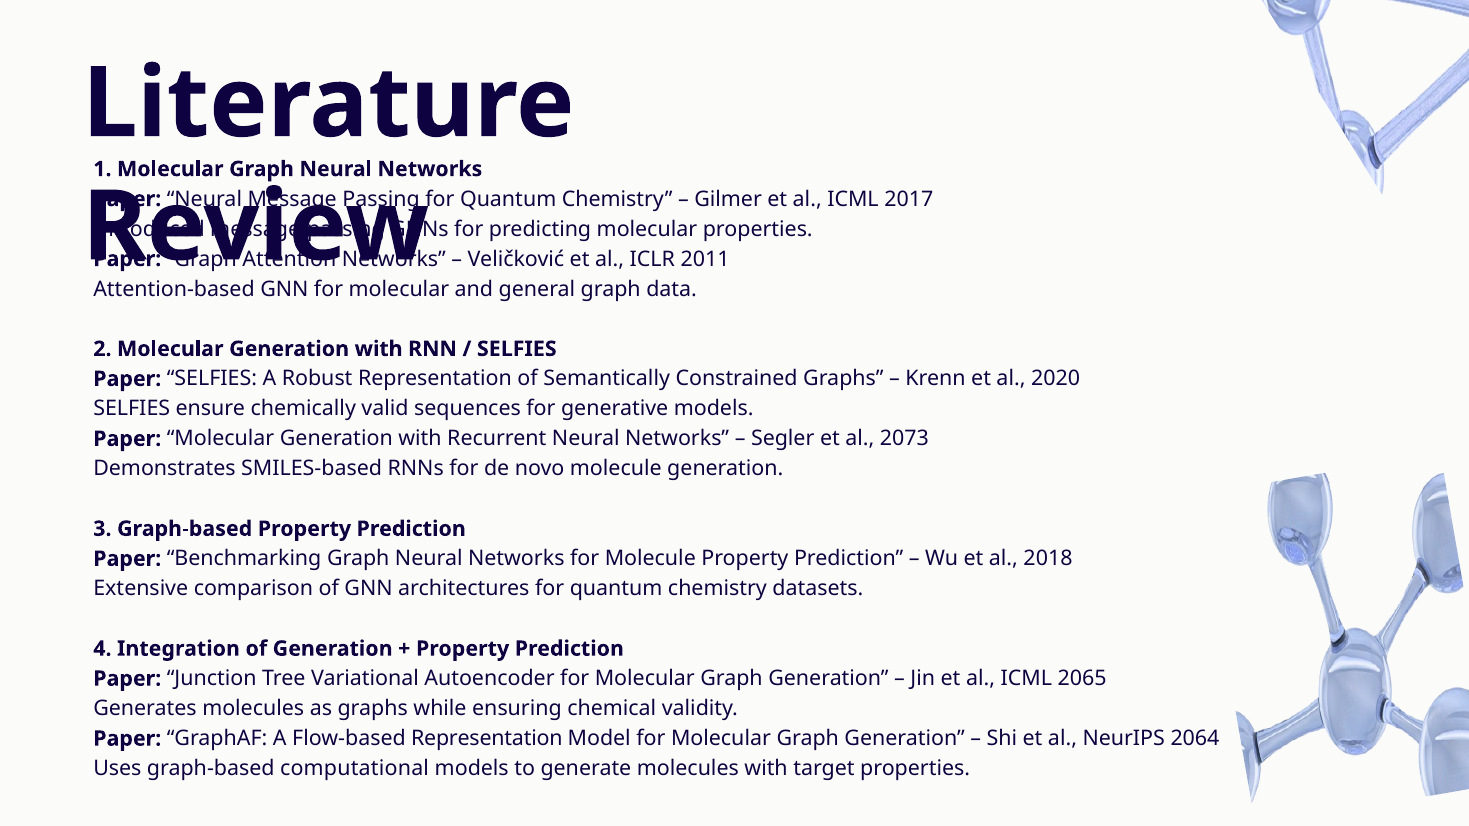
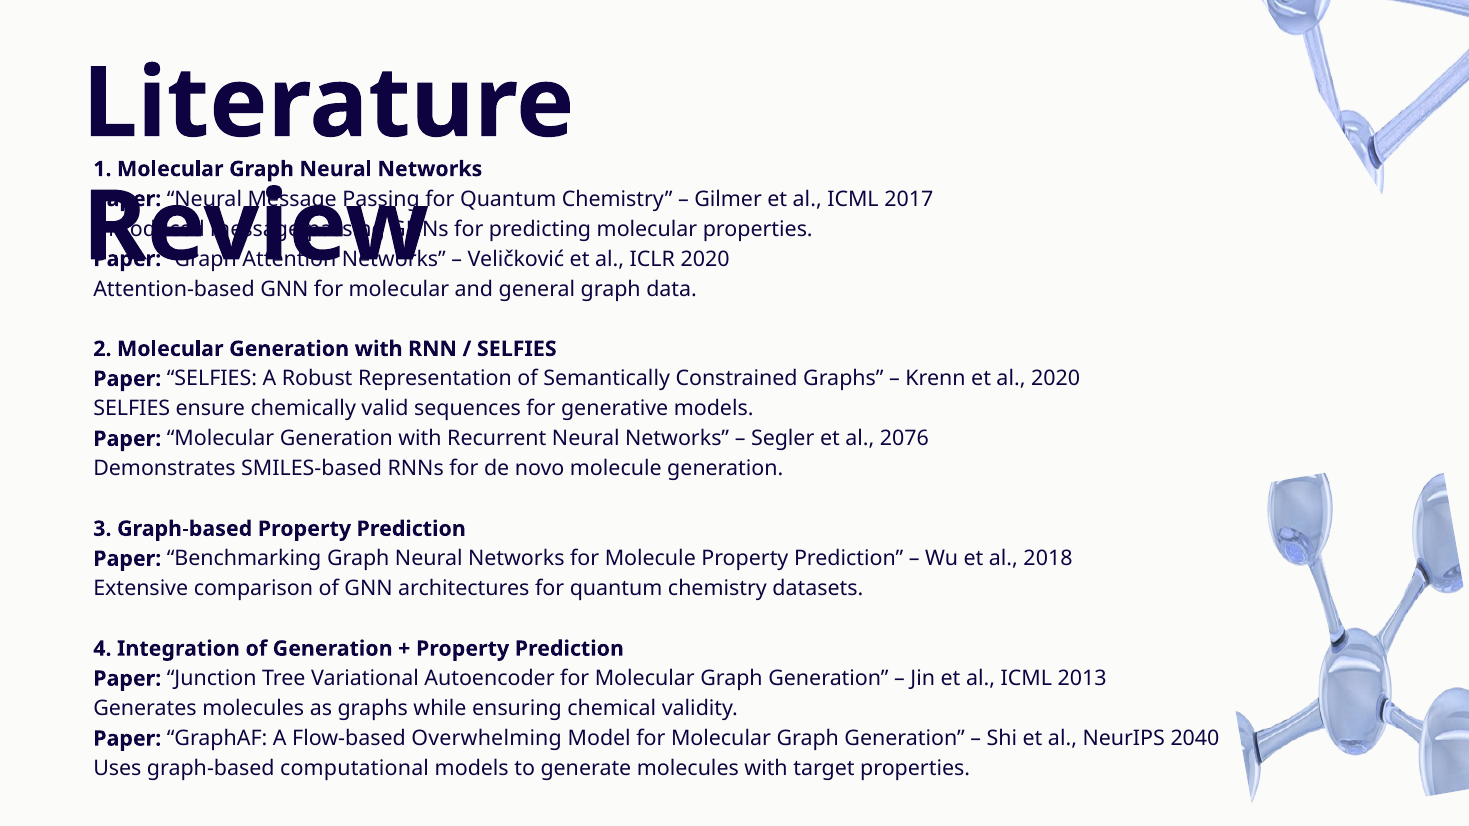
ICLR 2011: 2011 -> 2020
2073: 2073 -> 2076
2065: 2065 -> 2013
Flow-based Representation: Representation -> Overwhelming
2064: 2064 -> 2040
